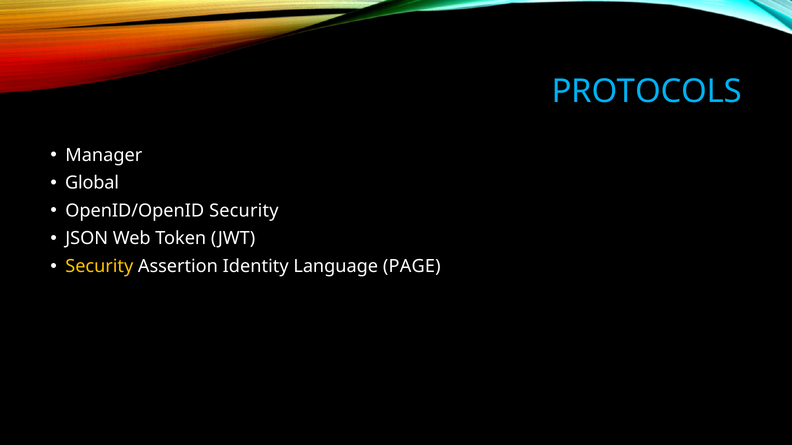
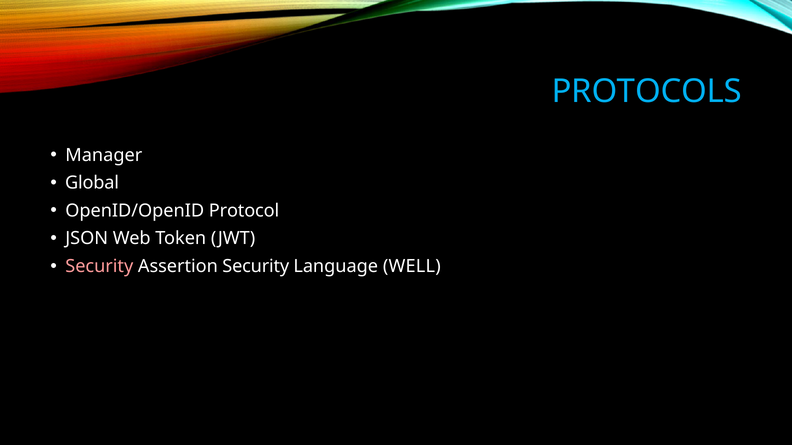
OpenID/OpenID Security: Security -> Protocol
Security at (99, 267) colour: yellow -> pink
Assertion Identity: Identity -> Security
PAGE: PAGE -> WELL
